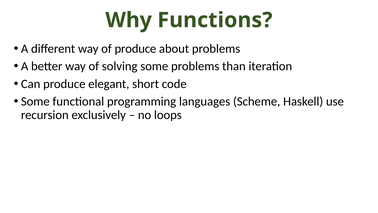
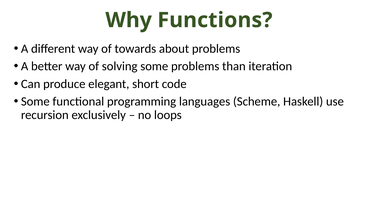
of produce: produce -> towards
